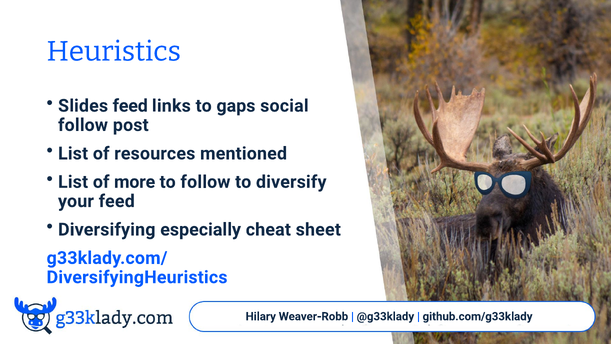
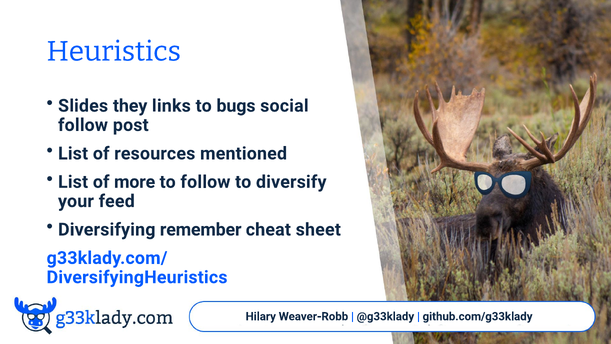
Slides feed: feed -> they
gaps: gaps -> bugs
especially: especially -> remember
